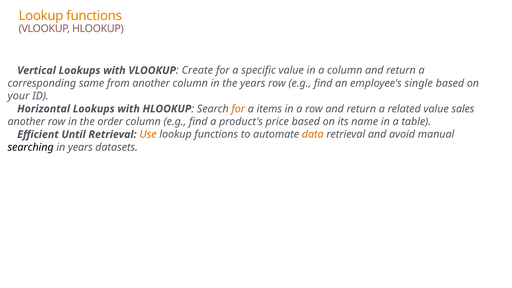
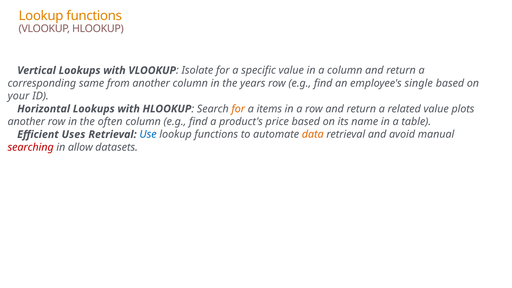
Create: Create -> Isolate
sales: sales -> plots
order: order -> often
Until: Until -> Uses
Use colour: orange -> blue
searching colour: black -> red
in years: years -> allow
